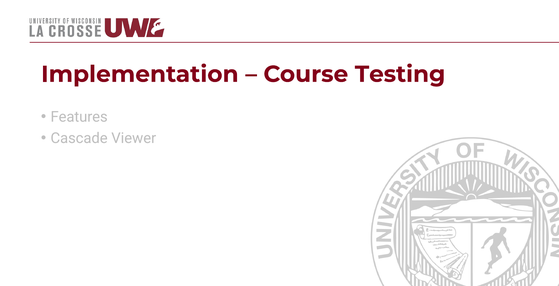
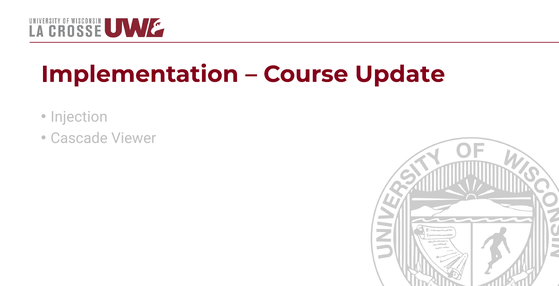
Testing: Testing -> Update
Features: Features -> Injection
